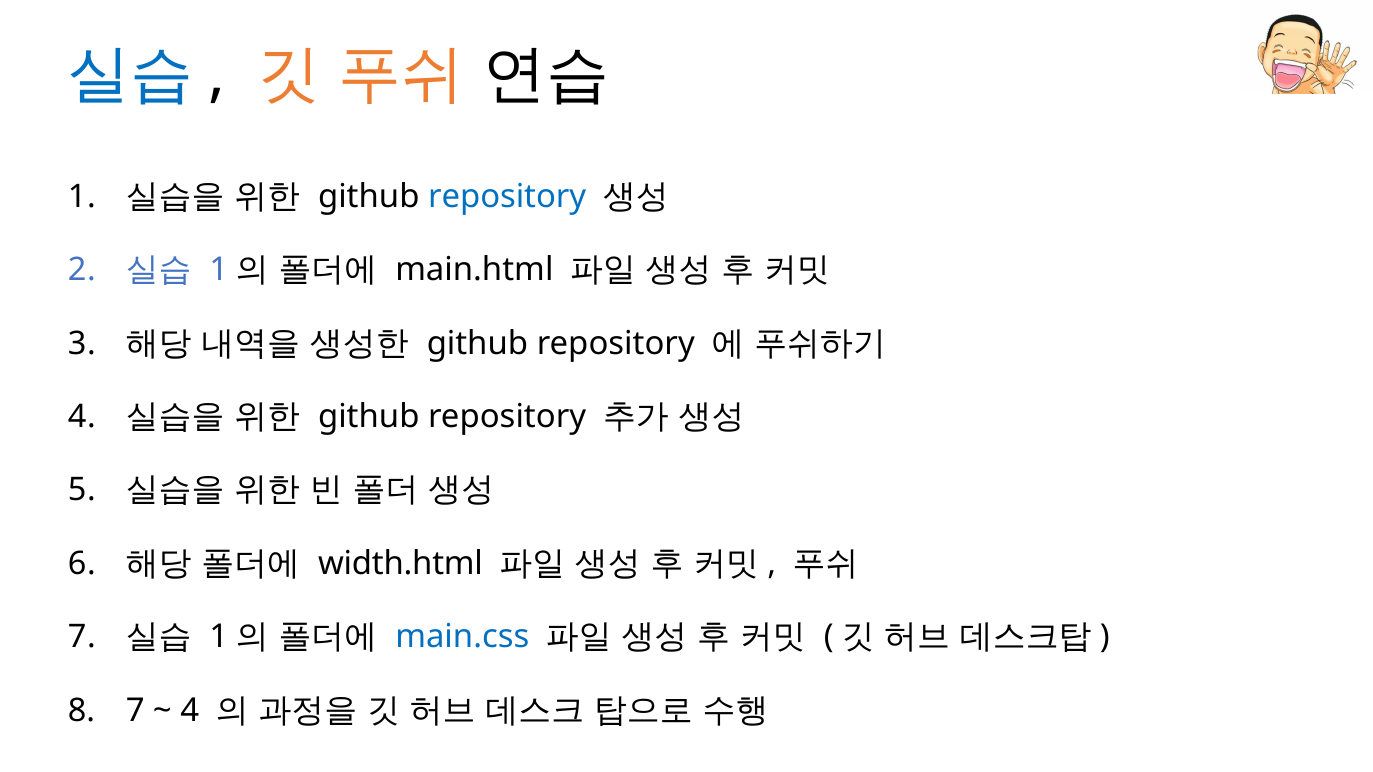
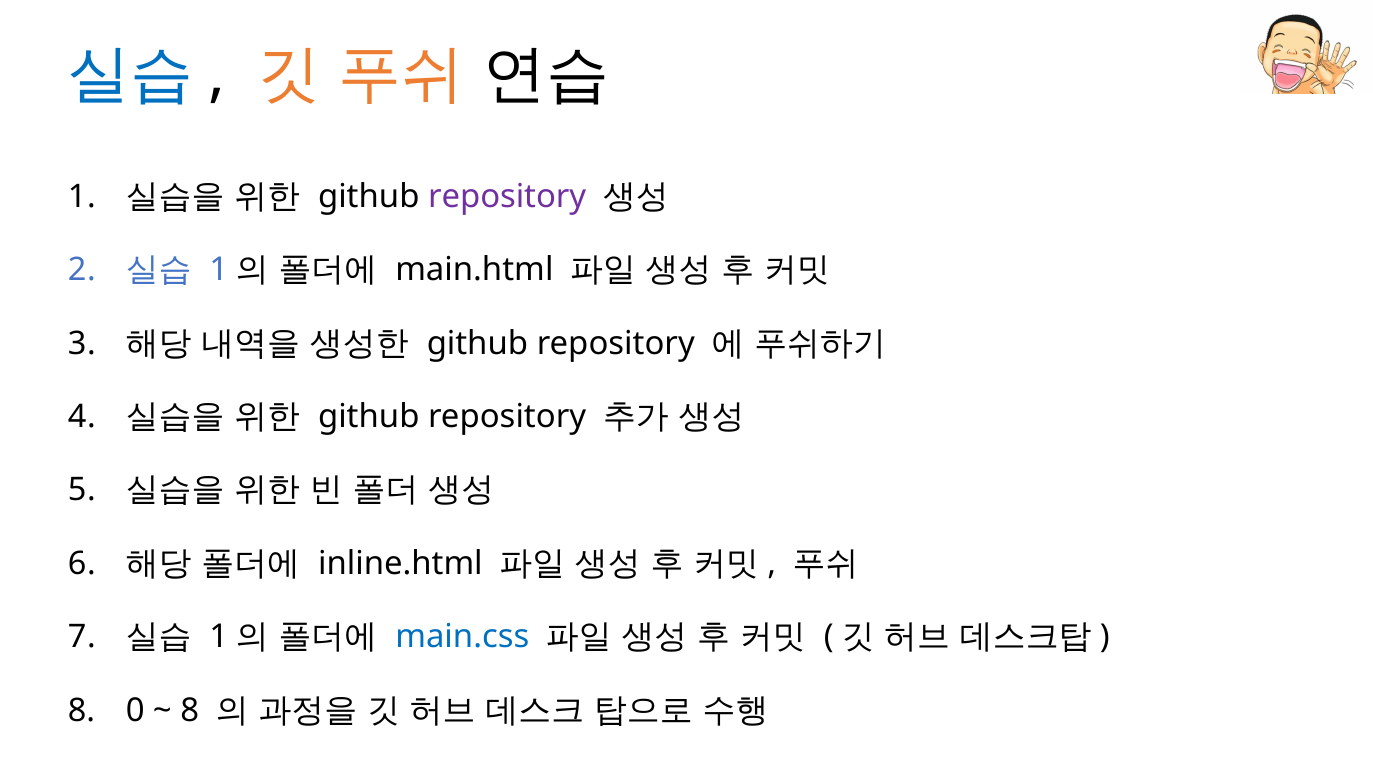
repository at (507, 196) colour: blue -> purple
width.html: width.html -> inline.html
7 at (135, 711): 7 -> 0
4 at (190, 711): 4 -> 8
